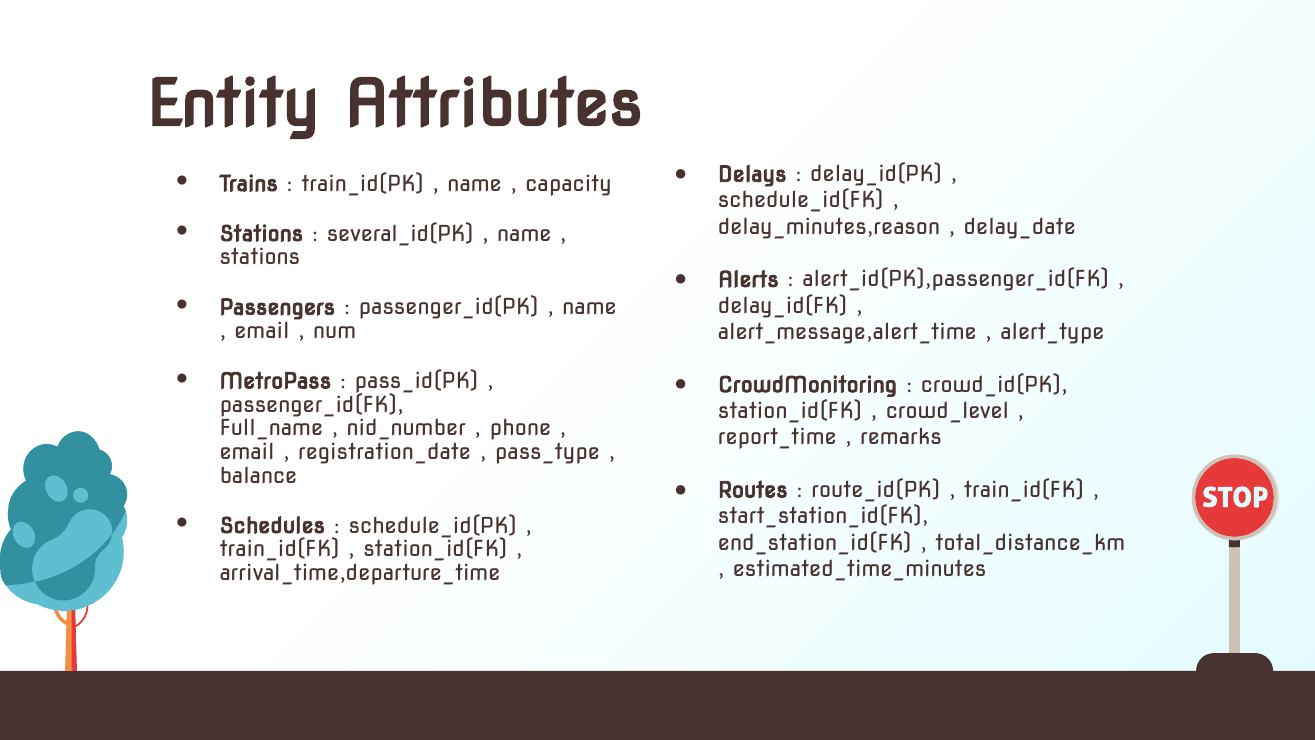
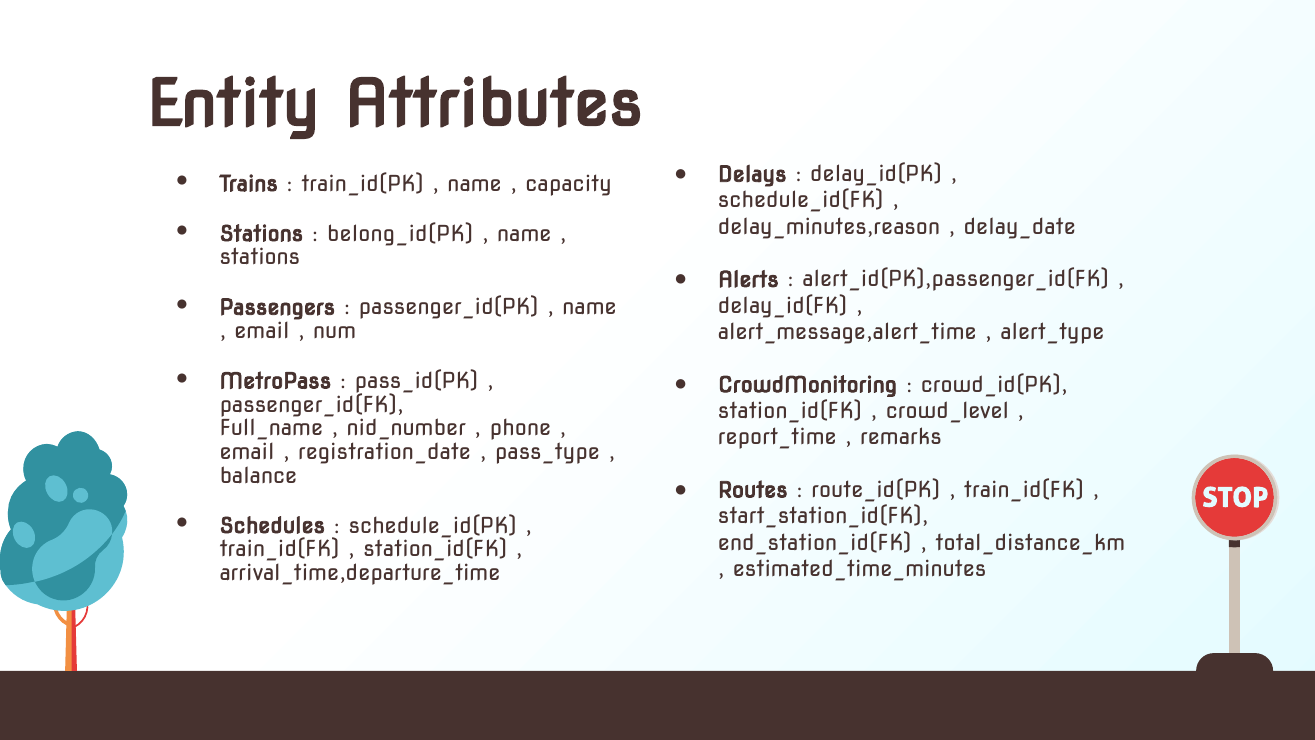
several_id(PK: several_id(PK -> belong_id(PK
